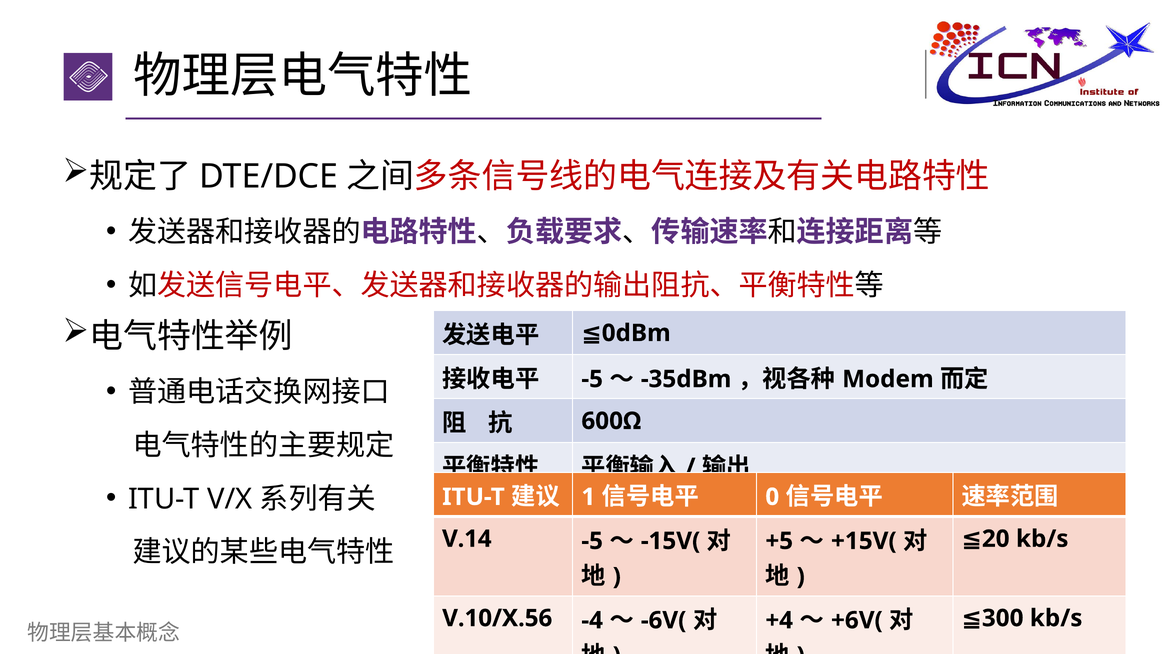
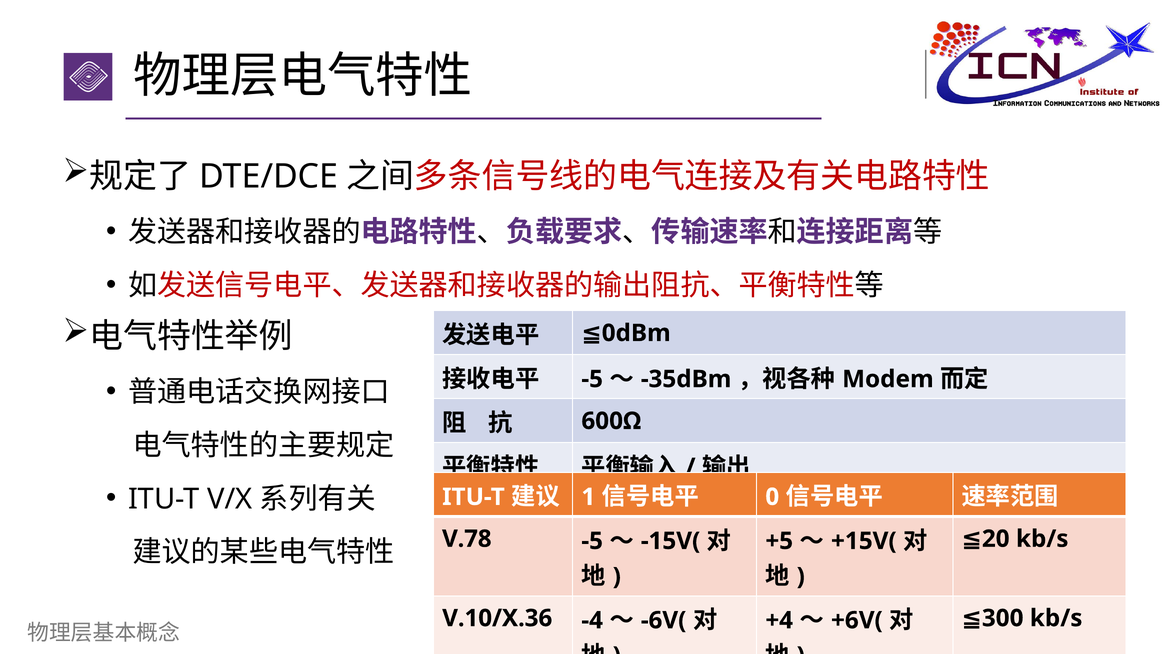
V.14: V.14 -> V.78
V.10/X.56: V.10/X.56 -> V.10/X.36
